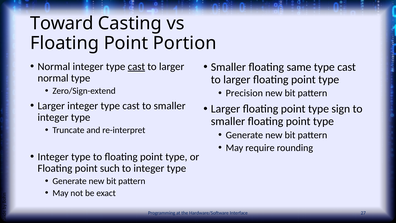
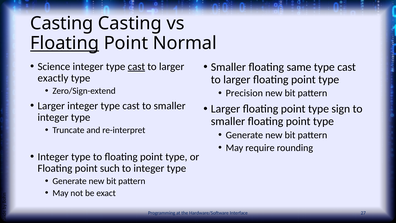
Toward at (62, 23): Toward -> Casting
Floating at (65, 43) underline: none -> present
Portion: Portion -> Normal
Normal at (54, 67): Normal -> Science
normal at (53, 78): normal -> exactly
